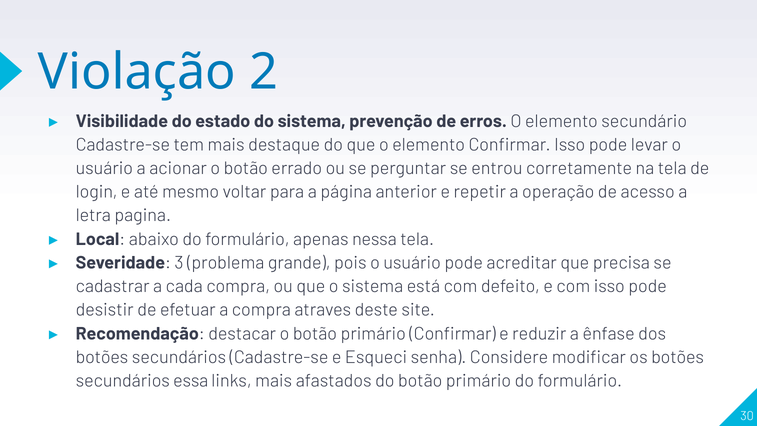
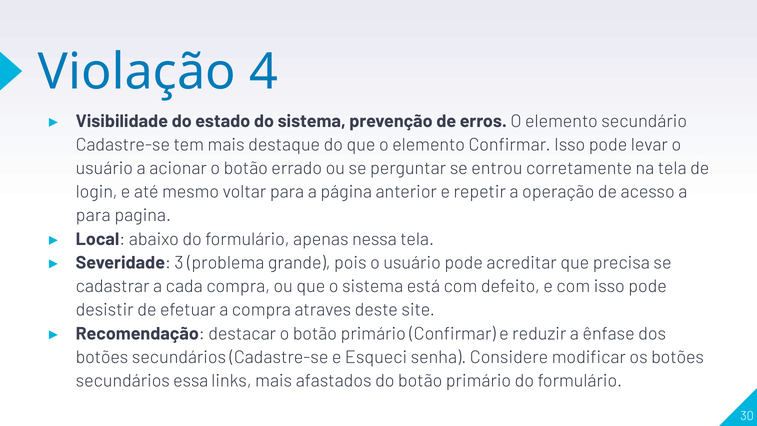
2: 2 -> 4
letra at (93, 216): letra -> para
